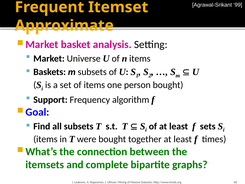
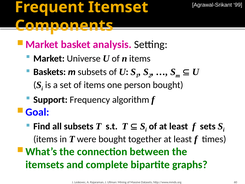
Approximate: Approximate -> Components
